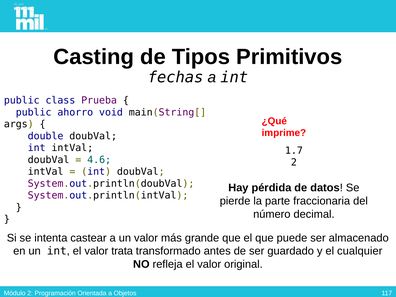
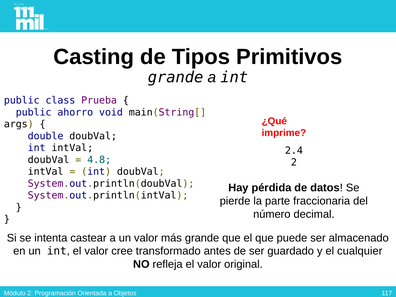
fechas at (176, 77): fechas -> grande
1.7: 1.7 -> 2.4
4.6: 4.6 -> 4.8
trata: trata -> cree
